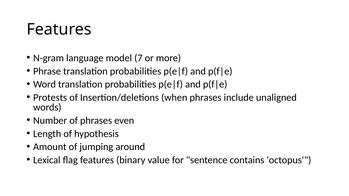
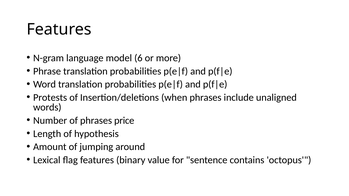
7: 7 -> 6
even: even -> price
